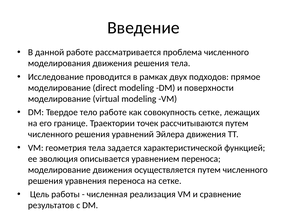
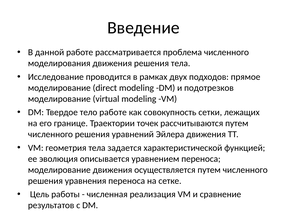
поверхности: поверхности -> подотрезков
совокупность сетке: сетке -> сетки
